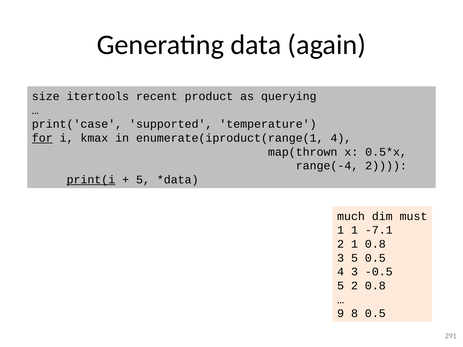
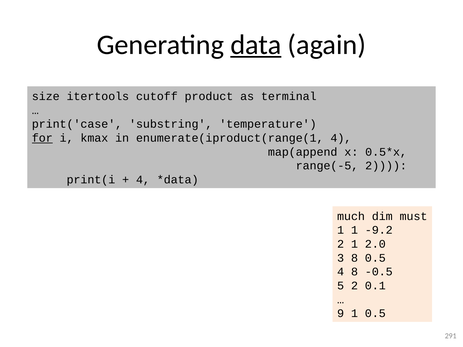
data underline: none -> present
recent: recent -> cutoff
querying: querying -> terminal
supported: supported -> substring
map(thrown: map(thrown -> map(append
range(-4: range(-4 -> range(-5
print(i underline: present -> none
5 at (143, 180): 5 -> 4
-7.1: -7.1 -> -9.2
1 0.8: 0.8 -> 2.0
3 5: 5 -> 8
4 3: 3 -> 8
2 0.8: 0.8 -> 0.1
9 8: 8 -> 1
